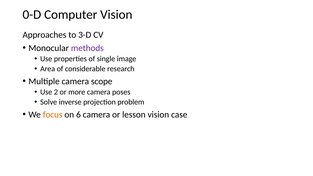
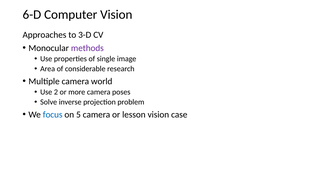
0-D: 0-D -> 6-D
scope: scope -> world
focus colour: orange -> blue
6: 6 -> 5
